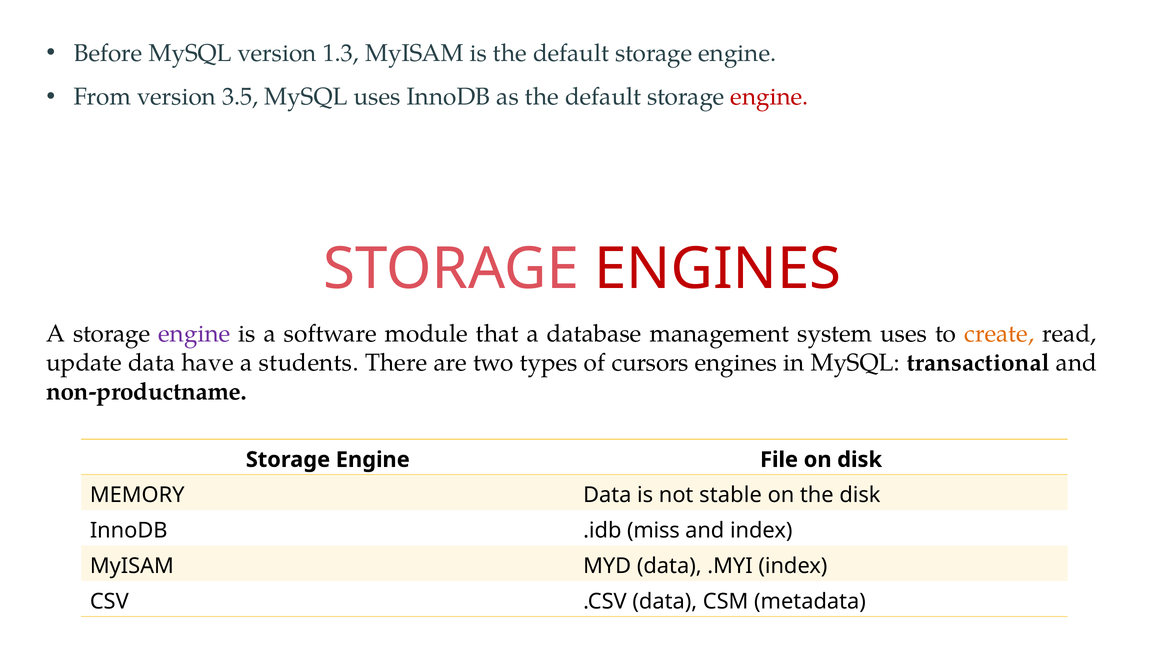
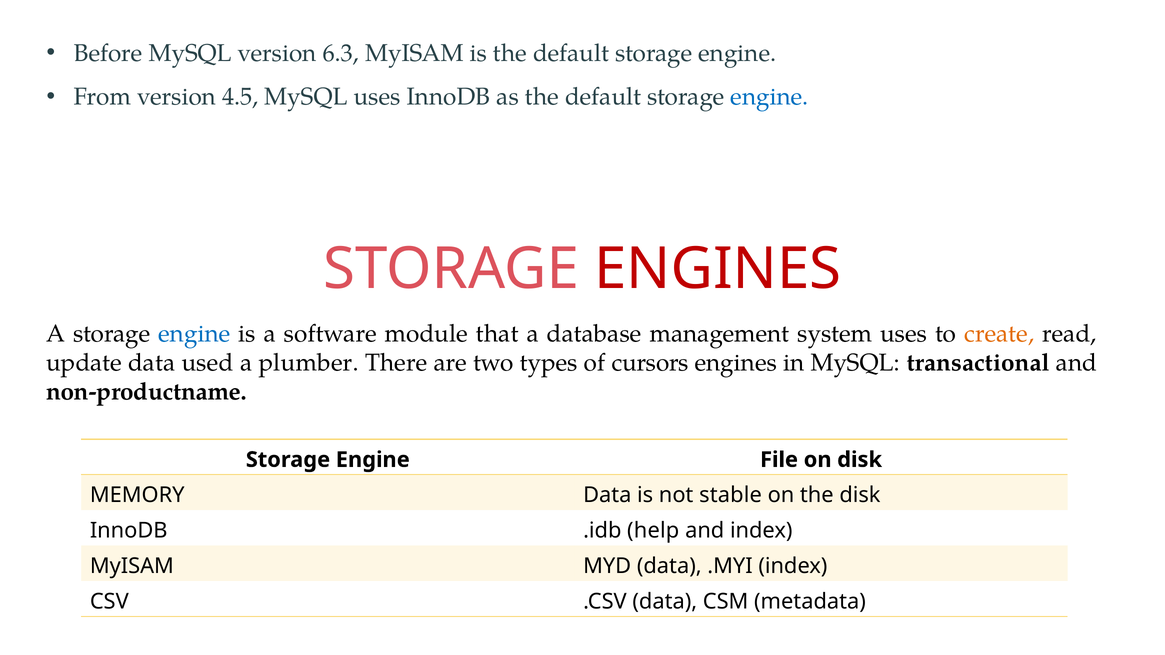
1.3: 1.3 -> 6.3
3.5: 3.5 -> 4.5
engine at (769, 97) colour: red -> blue
engine at (194, 334) colour: purple -> blue
have: have -> used
students: students -> plumber
miss: miss -> help
